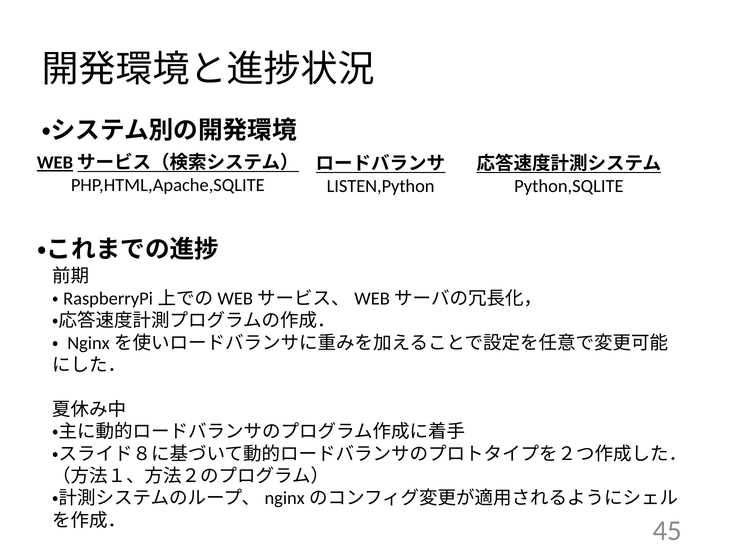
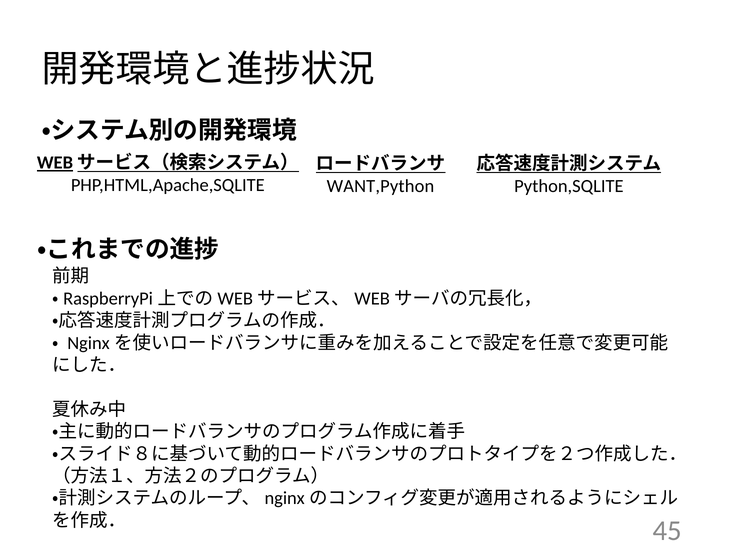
LISTEN,Python: LISTEN,Python -> WANT,Python
